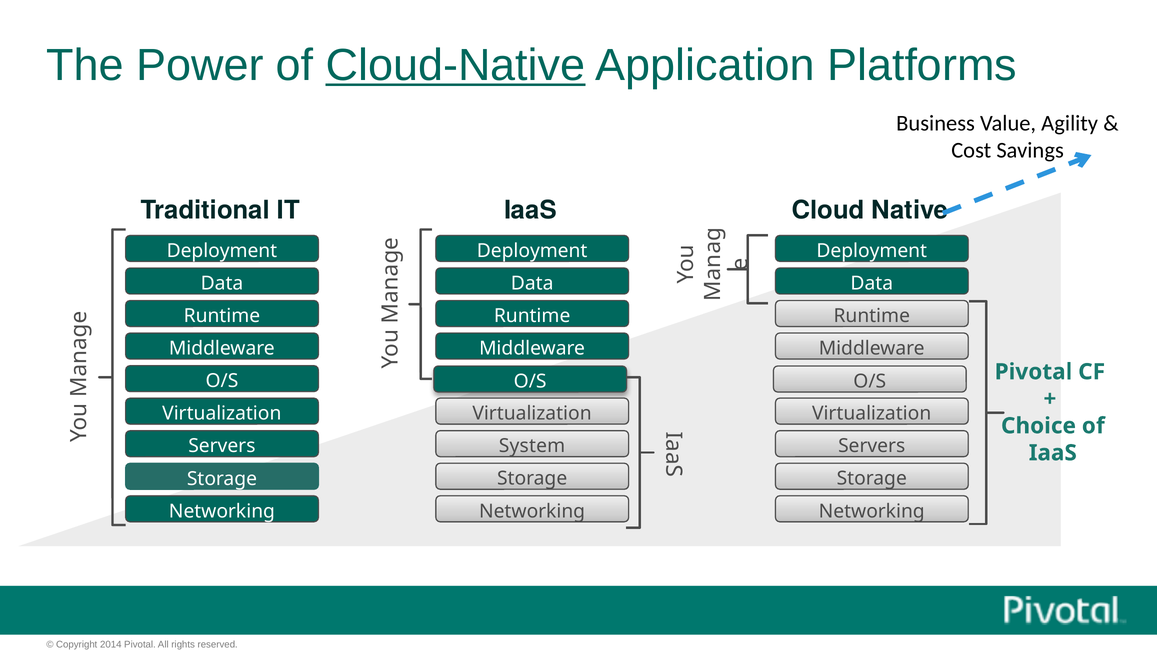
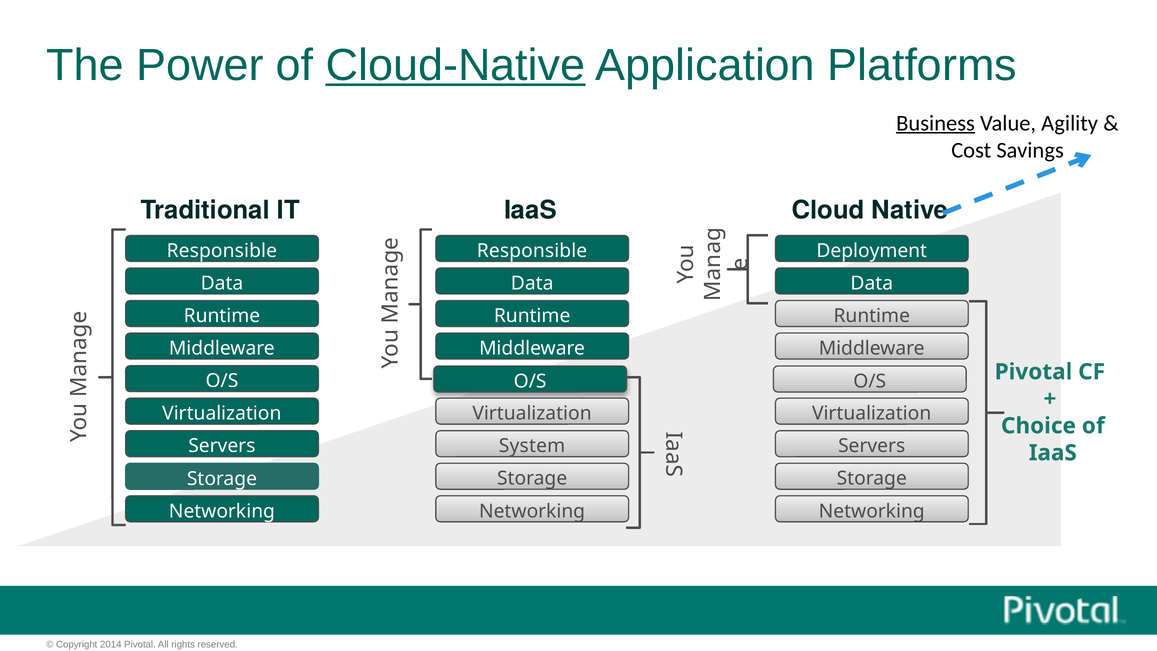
Business underline: none -> present
Deployment at (222, 251): Deployment -> Responsible
Deployment at (532, 251): Deployment -> Responsible
